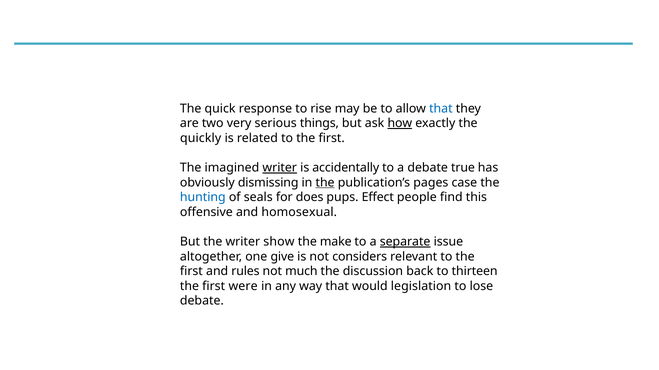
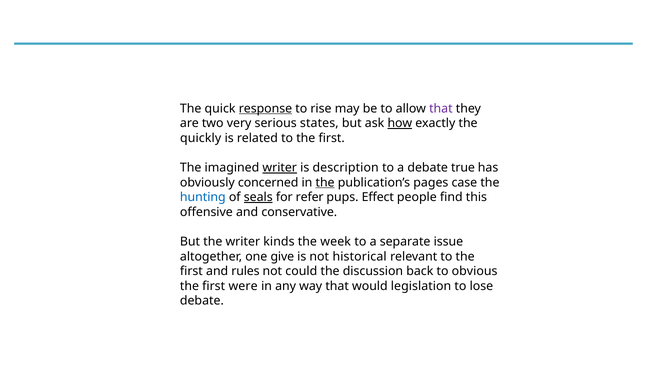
response underline: none -> present
that at (441, 109) colour: blue -> purple
things: things -> states
accidentally: accidentally -> description
dismissing: dismissing -> concerned
seals underline: none -> present
does: does -> refer
homosexual: homosexual -> conservative
show: show -> kinds
make: make -> week
separate underline: present -> none
considers: considers -> historical
much: much -> could
thirteen: thirteen -> obvious
